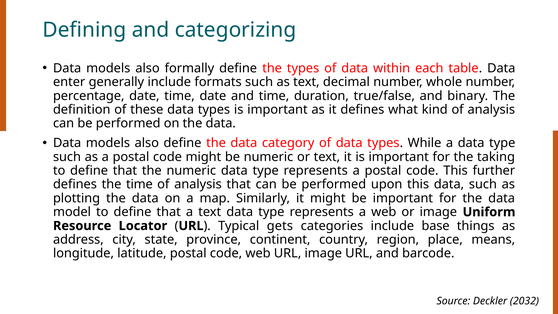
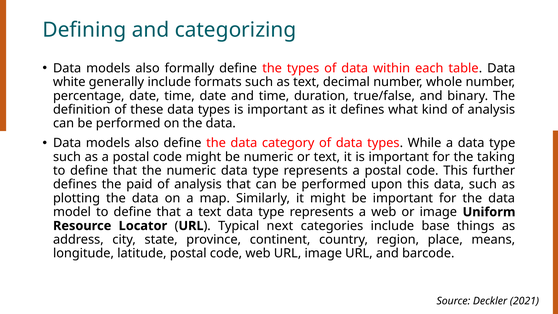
enter: enter -> white
the time: time -> paid
gets: gets -> next
2032: 2032 -> 2021
